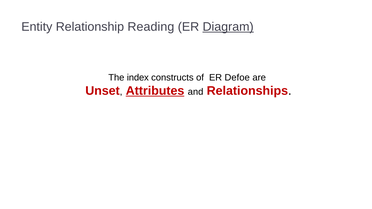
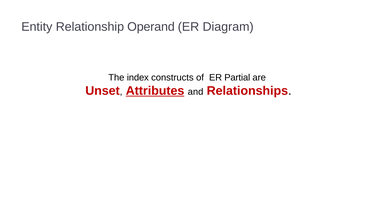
Reading: Reading -> Operand
Diagram underline: present -> none
Defoe: Defoe -> Partial
